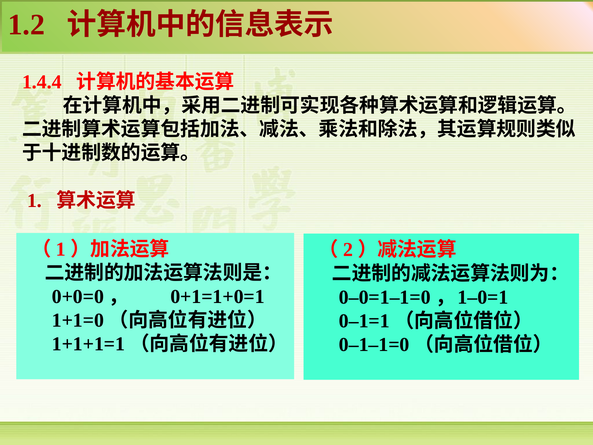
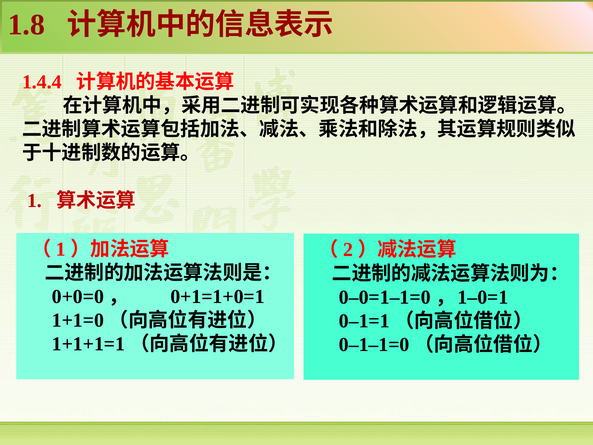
1.2: 1.2 -> 1.8
